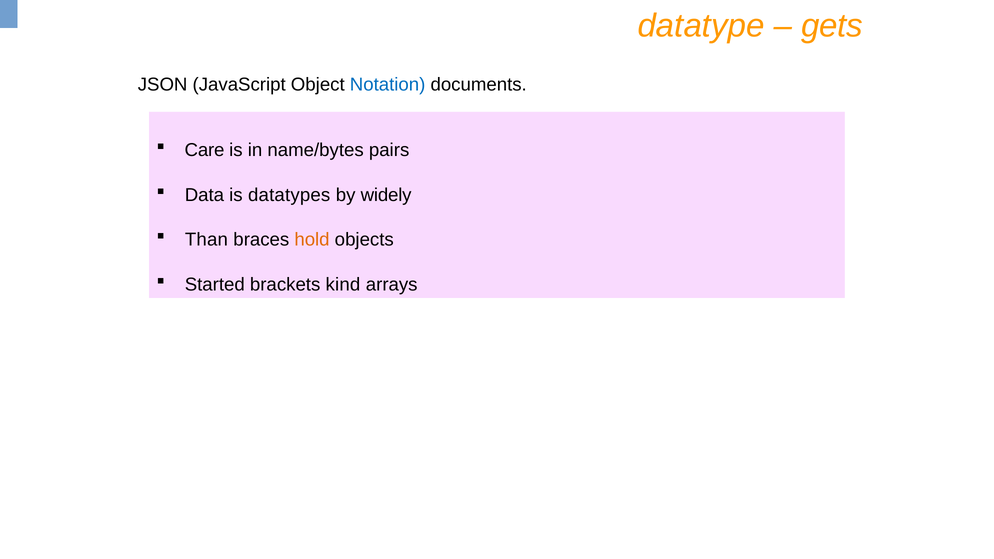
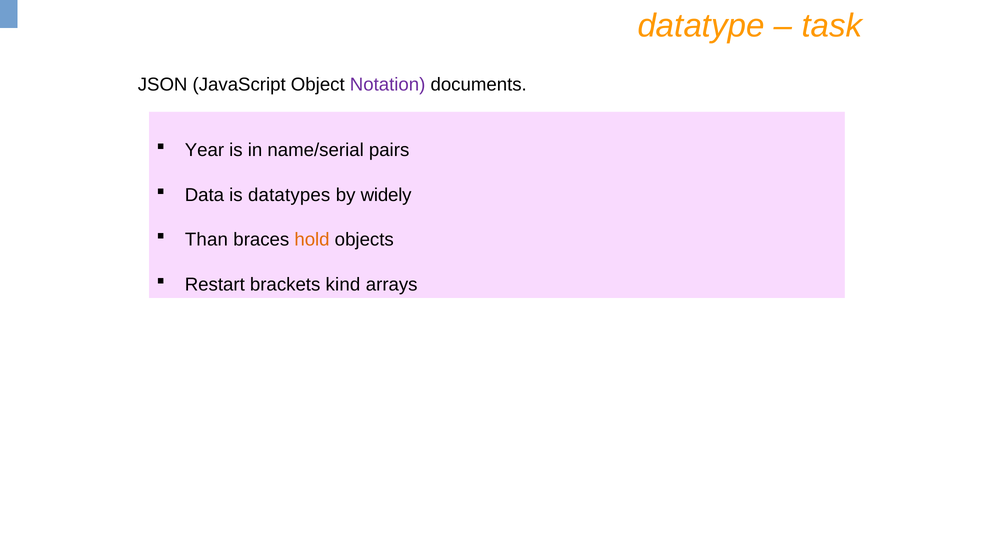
gets: gets -> task
Notation colour: blue -> purple
Care: Care -> Year
name/bytes: name/bytes -> name/serial
Started: Started -> Restart
